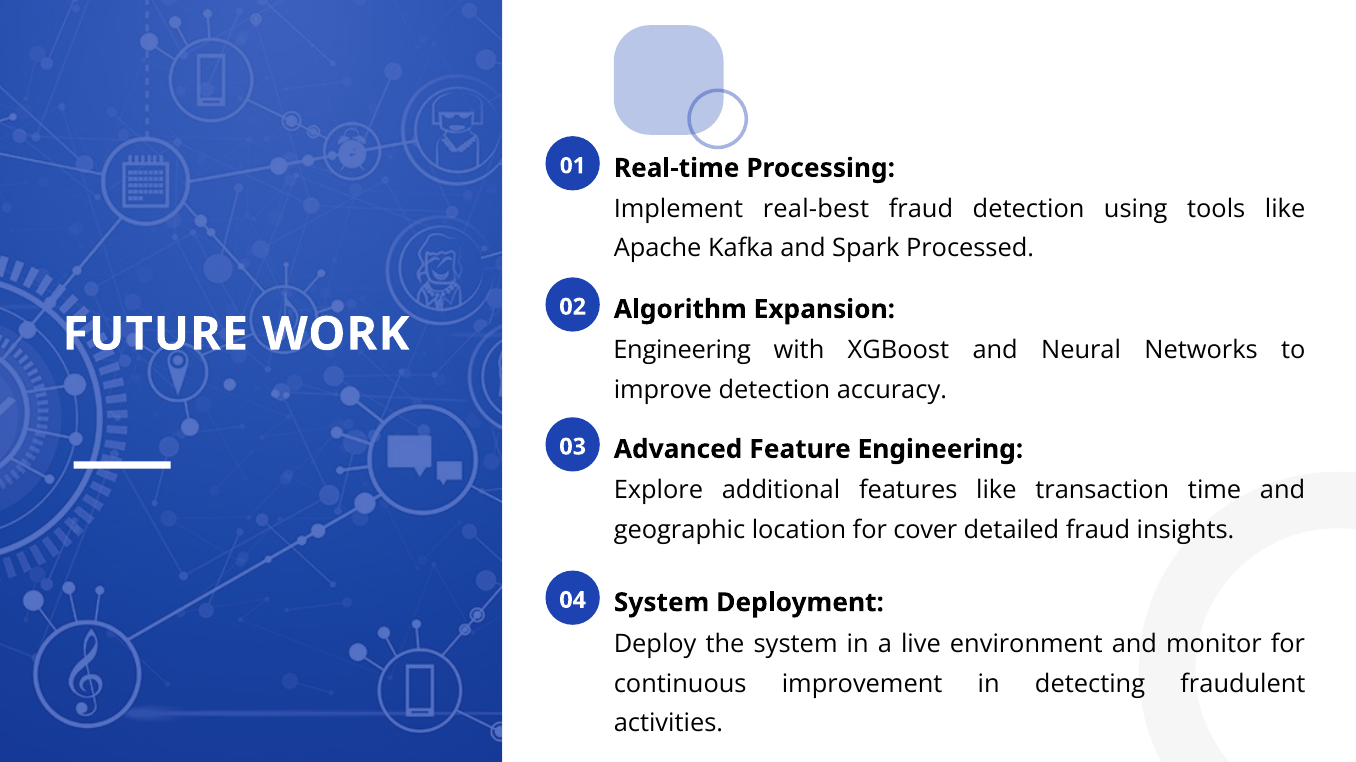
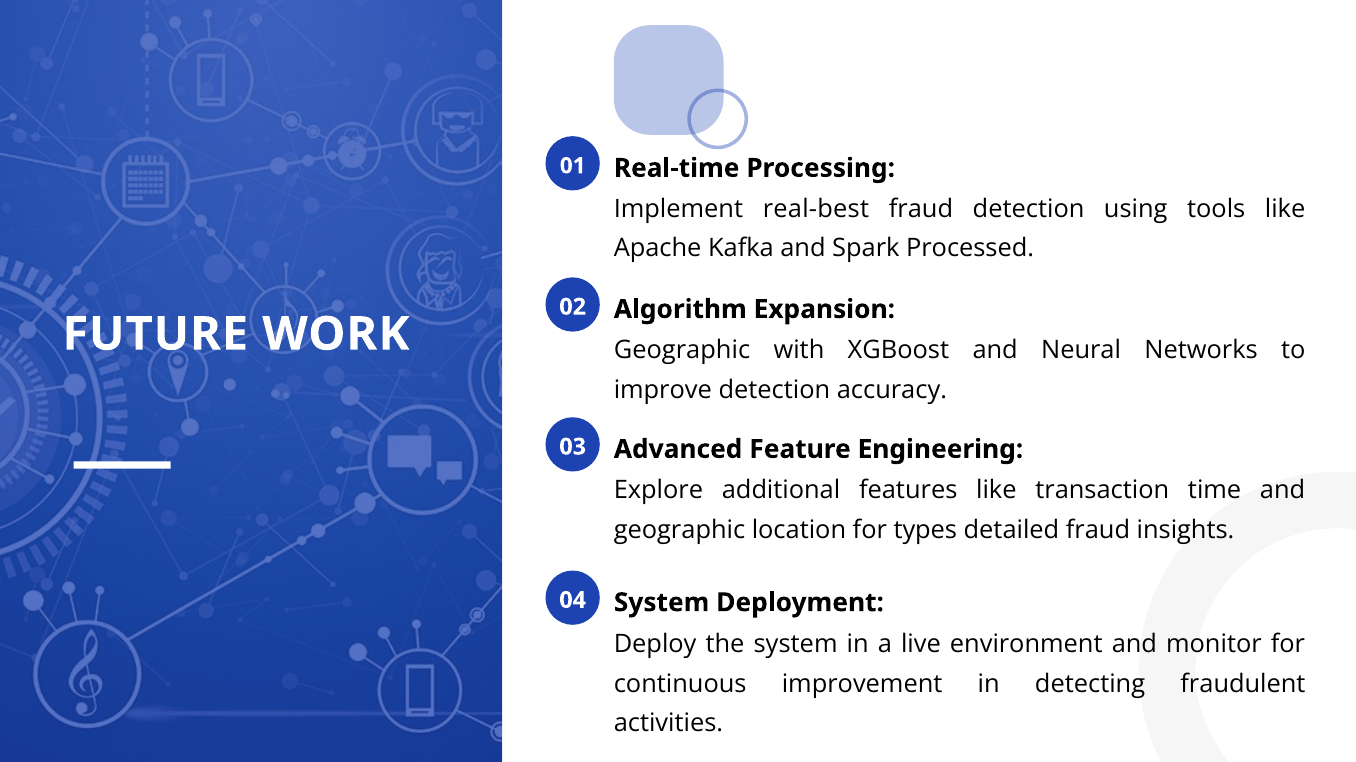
Engineering at (682, 351): Engineering -> Geographic
cover: cover -> types
